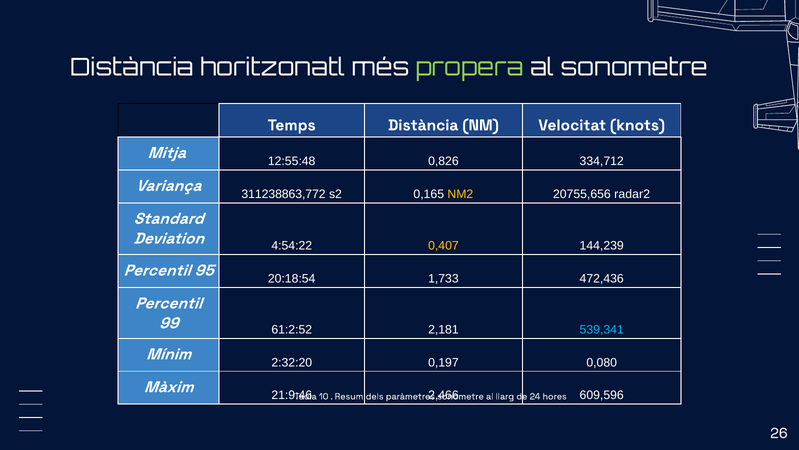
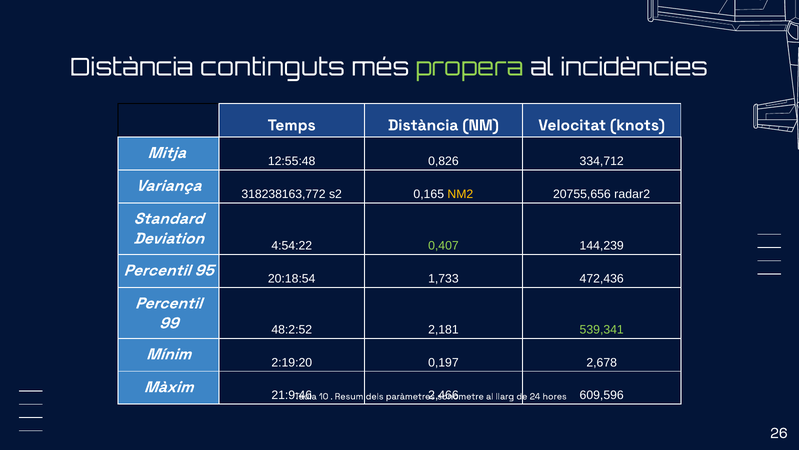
horitzonatl: horitzonatl -> continguts
sonometre: sonometre -> incidències
311238863,772: 311238863,772 -> 318238163,772
0,407 colour: yellow -> light green
61:2:52: 61:2:52 -> 48:2:52
539,341 colour: light blue -> light green
2:32:20: 2:32:20 -> 2:19:20
0,080: 0,080 -> 2,678
